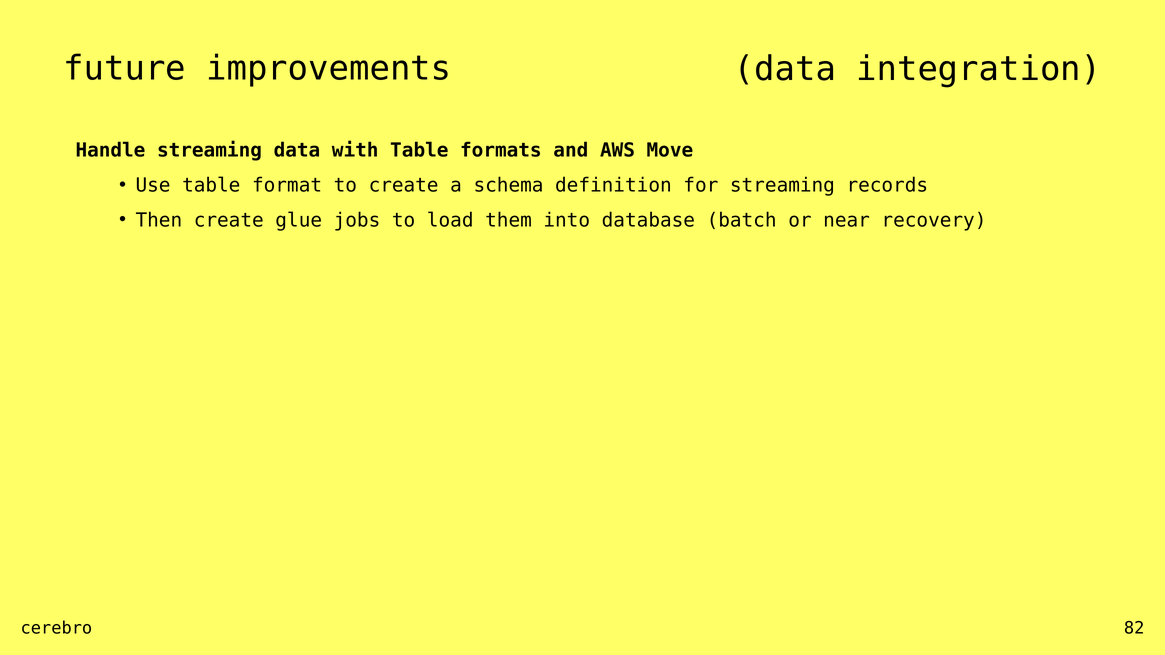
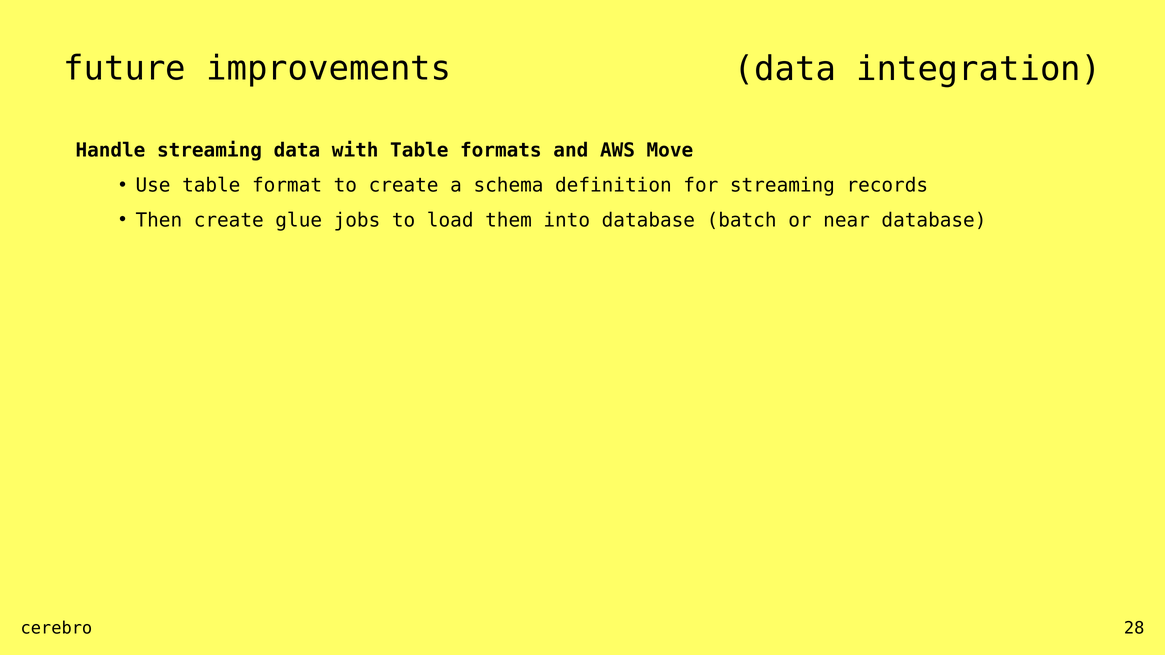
near recovery: recovery -> database
82: 82 -> 28
